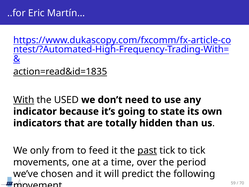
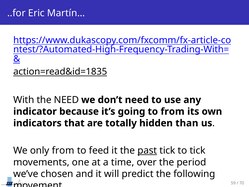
With underline: present -> none
the USED: USED -> NEED
to state: state -> from
